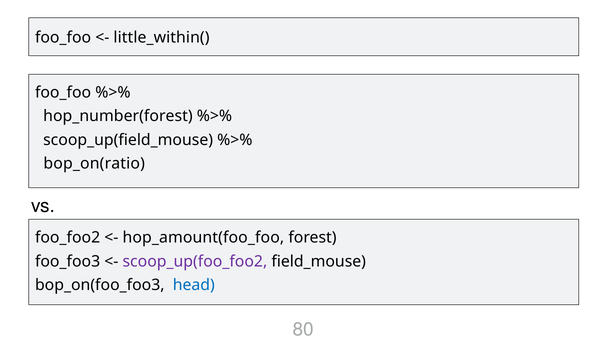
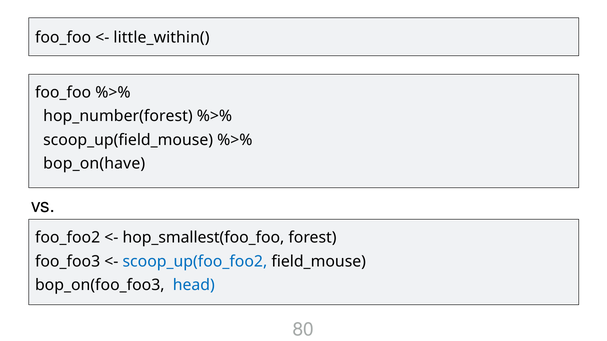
bop_on(ratio: bop_on(ratio -> bop_on(have
hop_amount(foo_foo: hop_amount(foo_foo -> hop_smallest(foo_foo
scoop_up(foo_foo2 colour: purple -> blue
